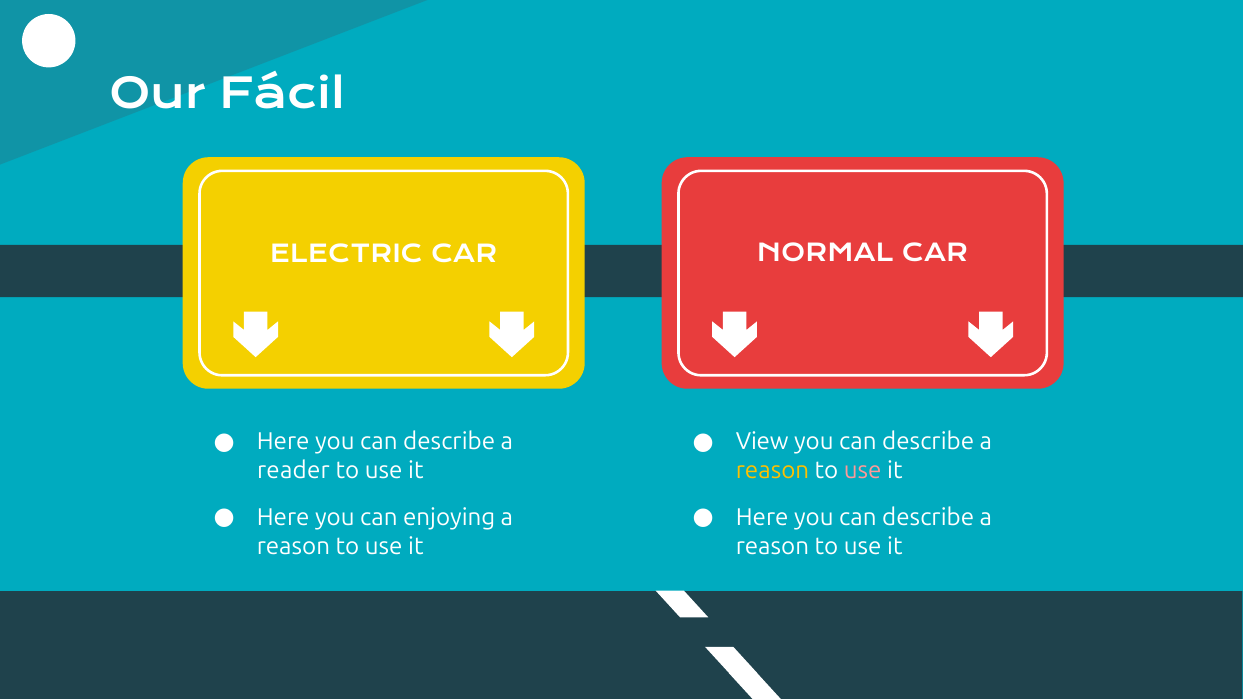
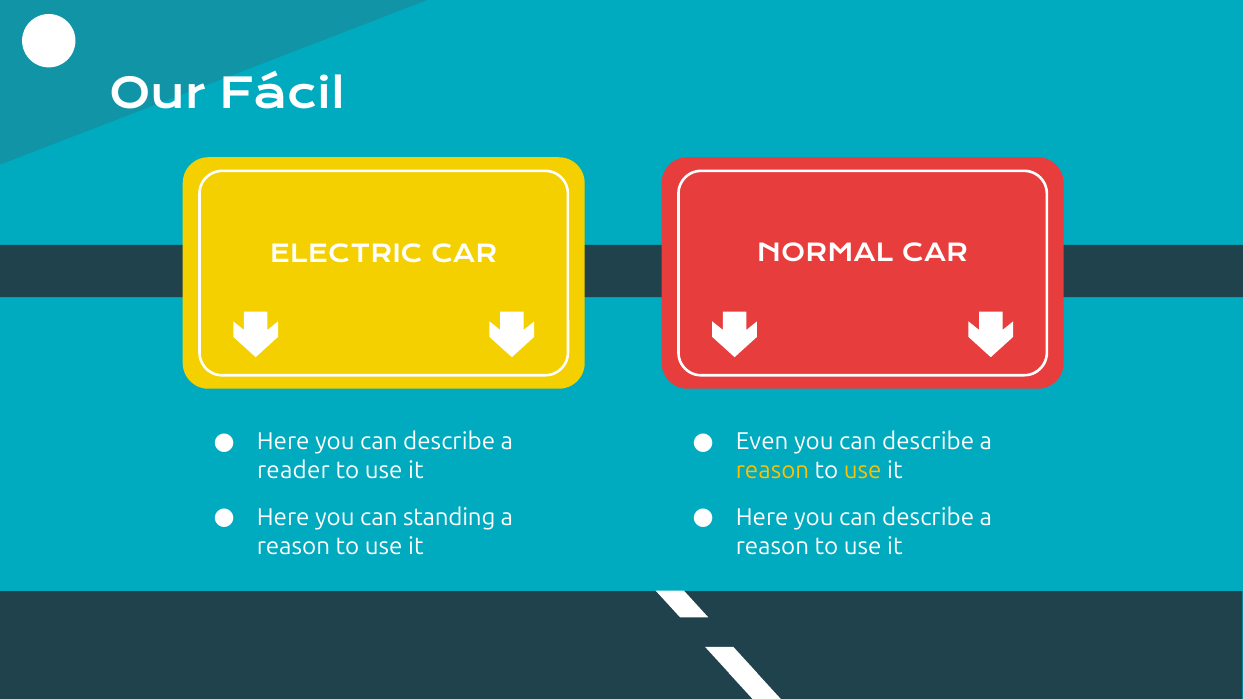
View: View -> Even
use at (863, 471) colour: pink -> yellow
enjoying: enjoying -> standing
